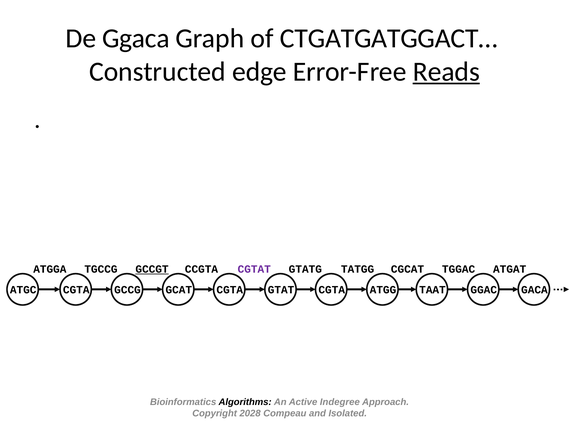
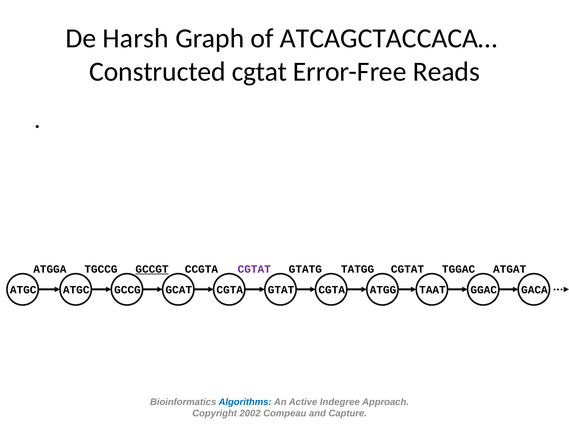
Ggaca: Ggaca -> Harsh
CTGATGATGGACT…: CTGATGATGGACT… -> ATCAGCTACCACA…
Constructed edge: edge -> cgtat
Reads underline: present -> none
TATGG CGCAT: CGCAT -> CGTAT
CGTA at (76, 290): CGTA -> ATGC
Algorithms colour: black -> blue
2028: 2028 -> 2002
Isolated: Isolated -> Capture
